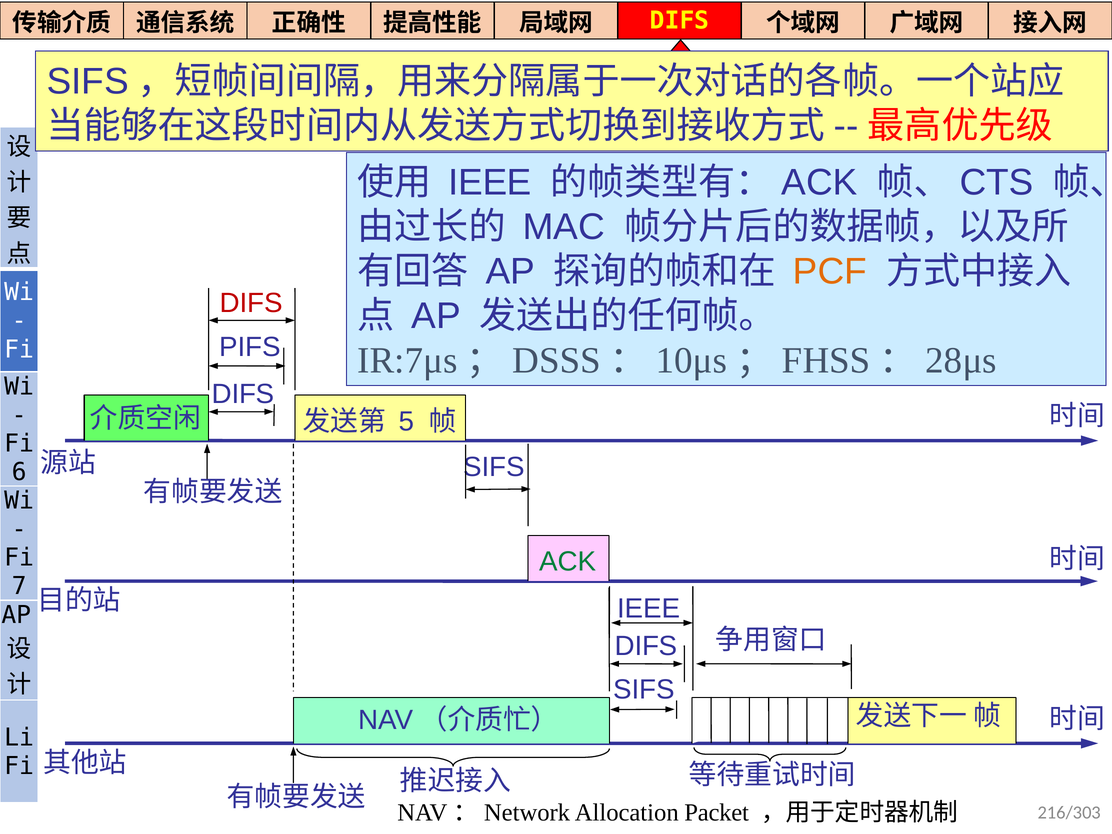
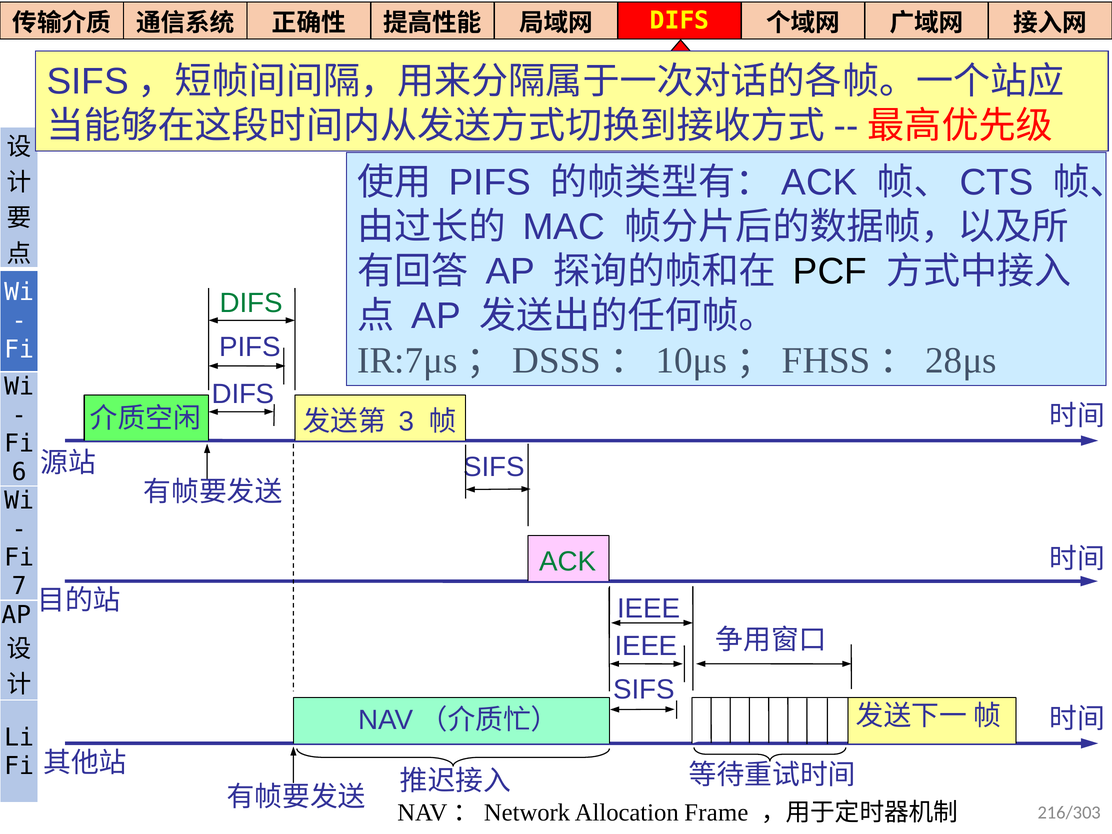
IEEE at (490, 183): IEEE -> PIFS
PCF colour: orange -> black
DIFS at (251, 303) colour: red -> green
5: 5 -> 3
DIFS at (646, 646): DIFS -> IEEE
Packet: Packet -> Frame
